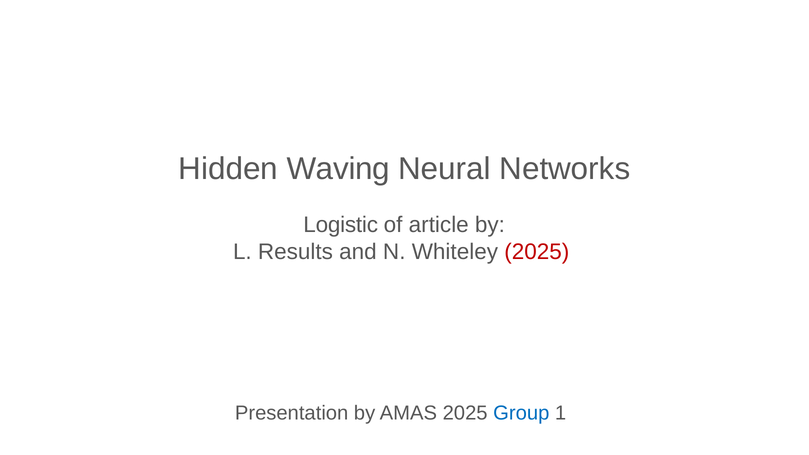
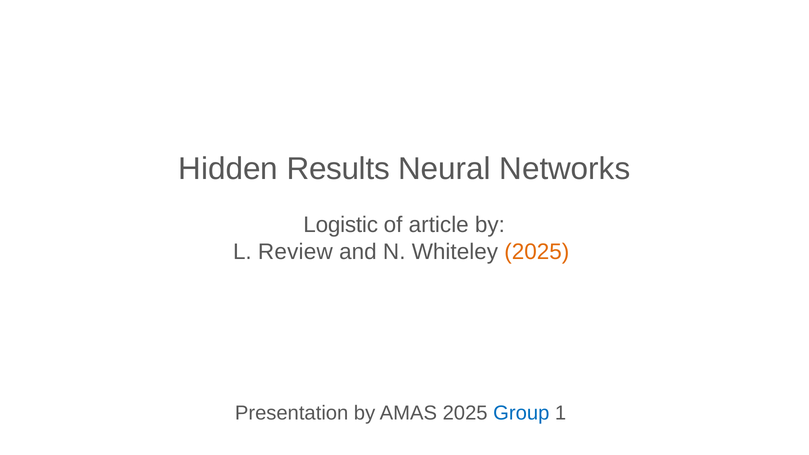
Waving: Waving -> Results
Results: Results -> Review
2025 at (537, 252) colour: red -> orange
